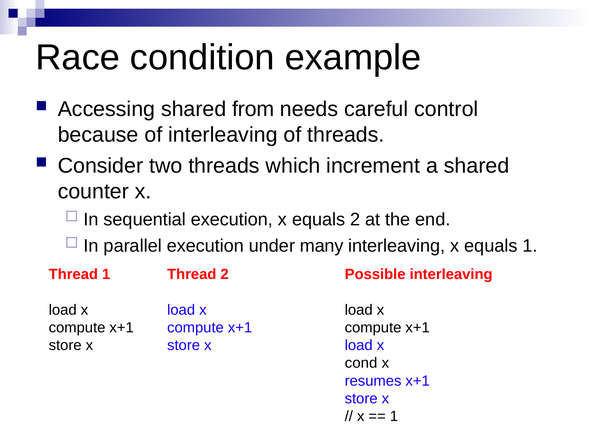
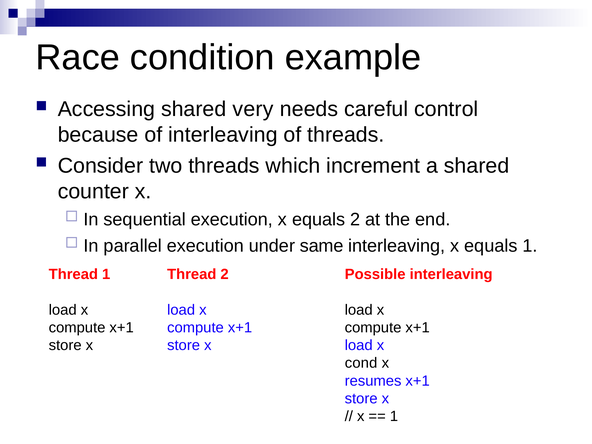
from: from -> very
many: many -> same
